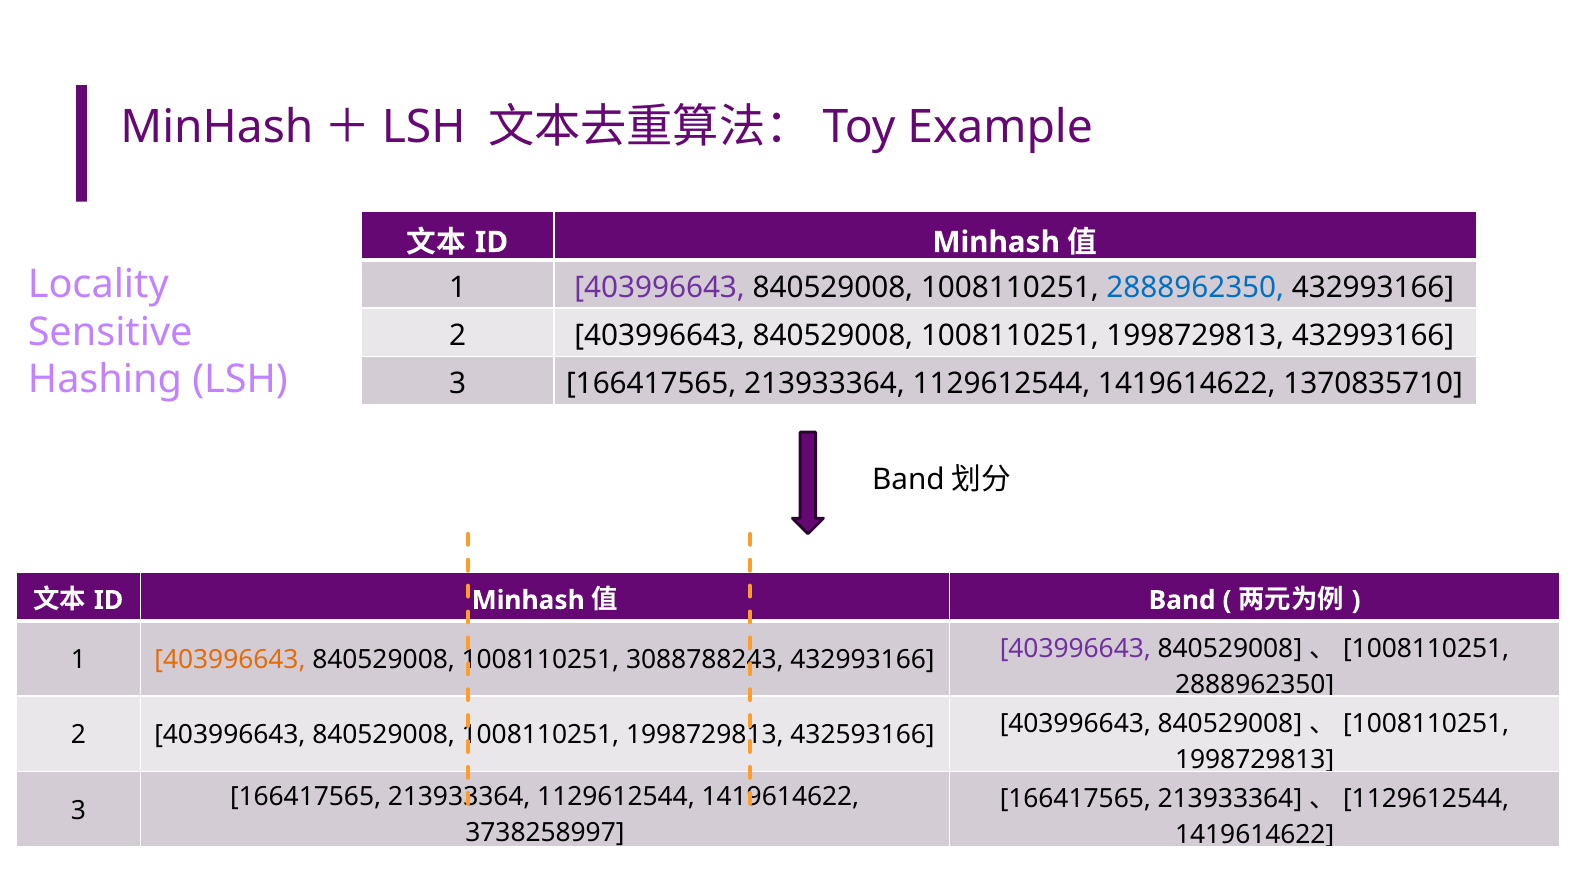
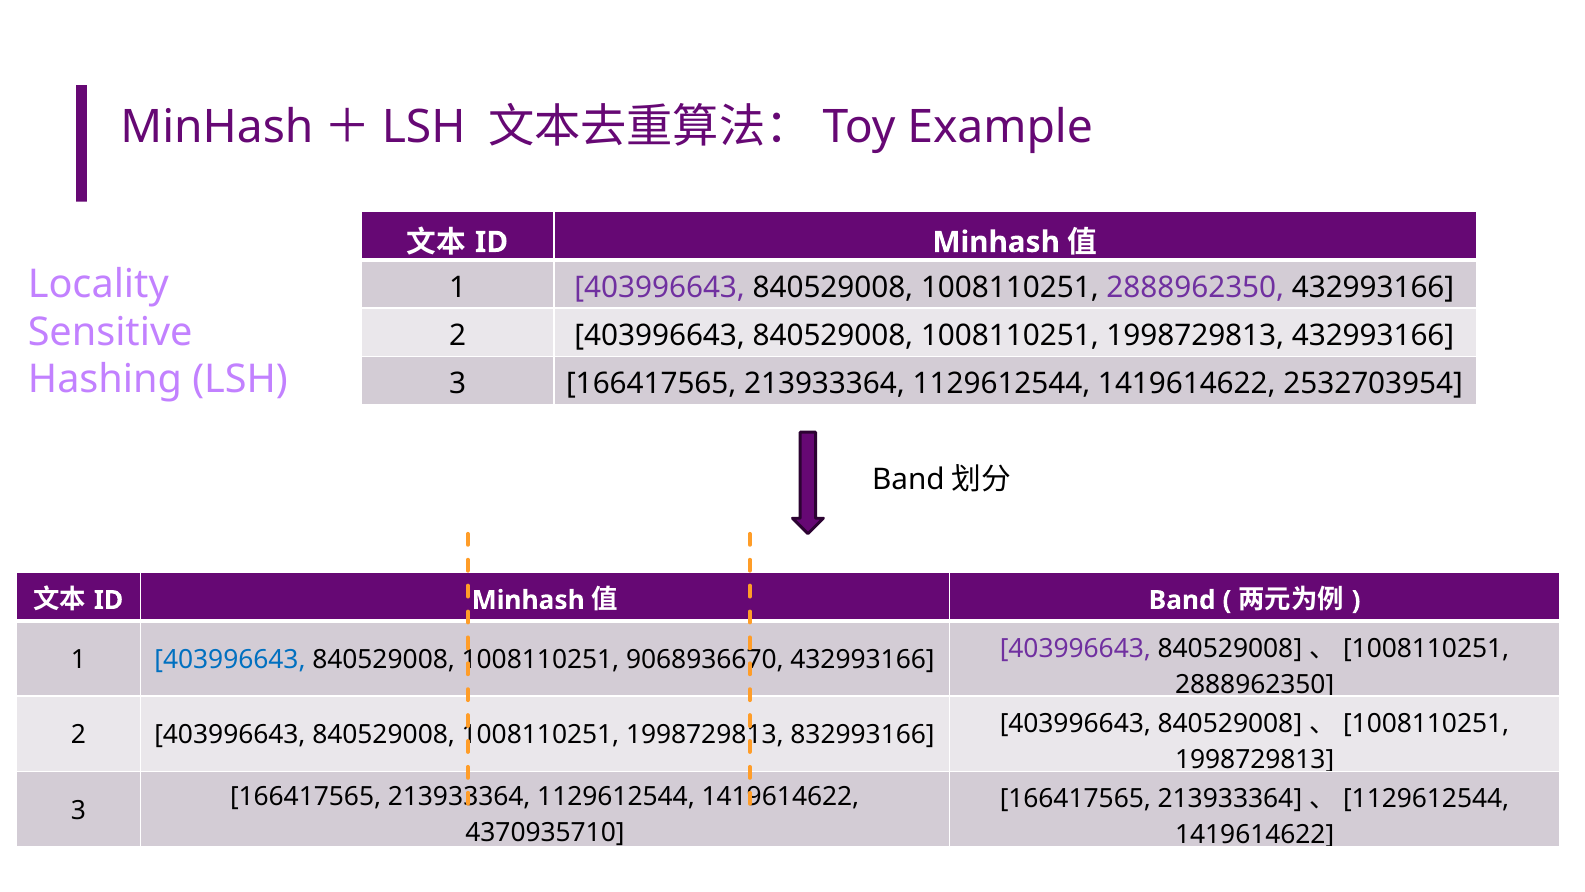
2888962350 at (1195, 288) colour: blue -> purple
1370835710: 1370835710 -> 2532703954
403996643 at (230, 660) colour: orange -> blue
3088788243: 3088788243 -> 9068936670
432593166: 432593166 -> 832993166
3738258997: 3738258997 -> 4370935710
